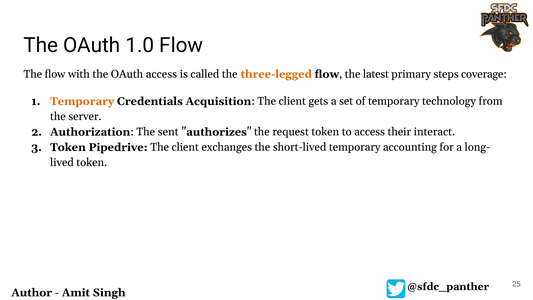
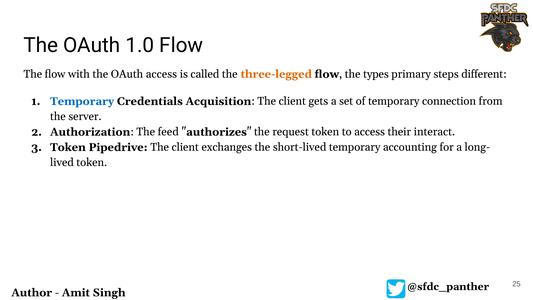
latest: latest -> types
coverage: coverage -> different
Temporary at (82, 101) colour: orange -> blue
technology: technology -> connection
sent: sent -> feed
